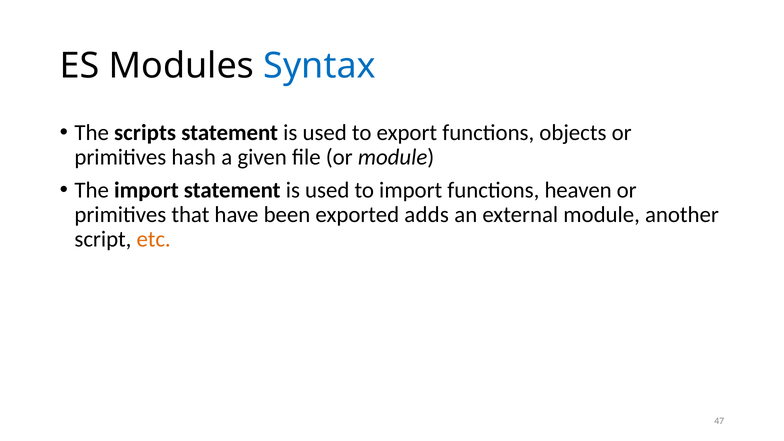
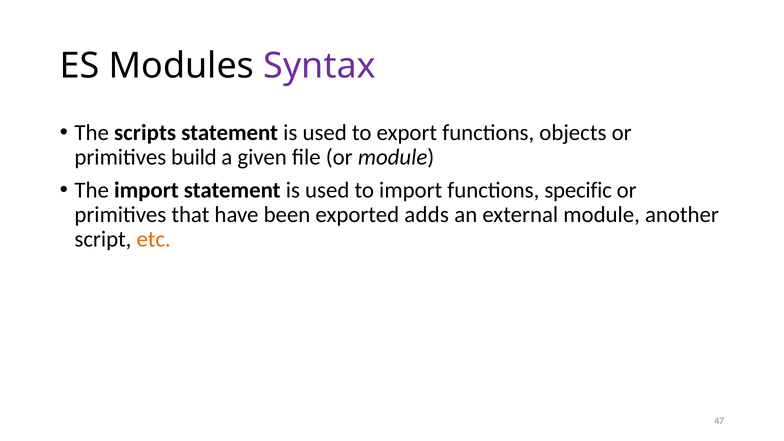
Syntax colour: blue -> purple
hash: hash -> build
heaven: heaven -> specific
